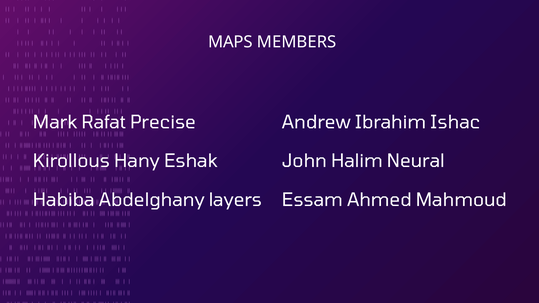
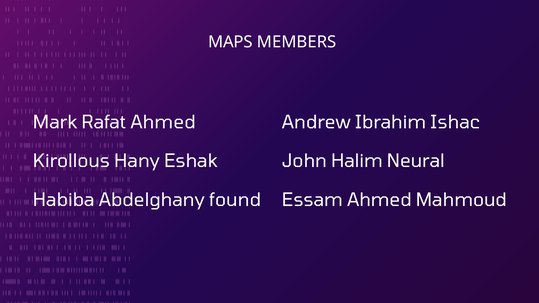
Rafat Precise: Precise -> Ahmed
layers: layers -> found
